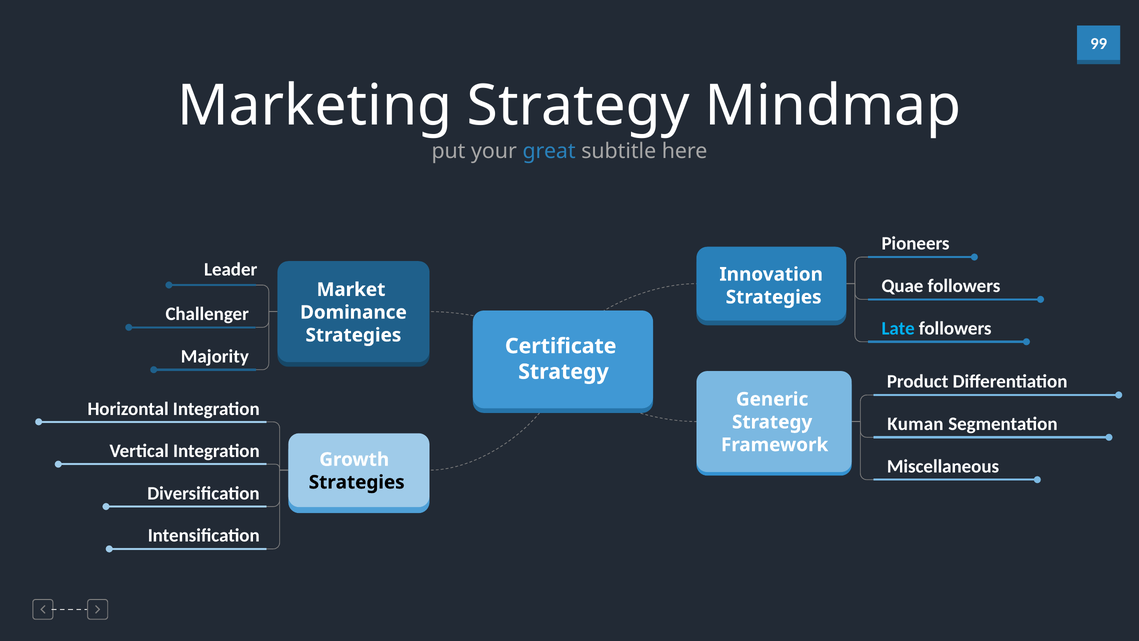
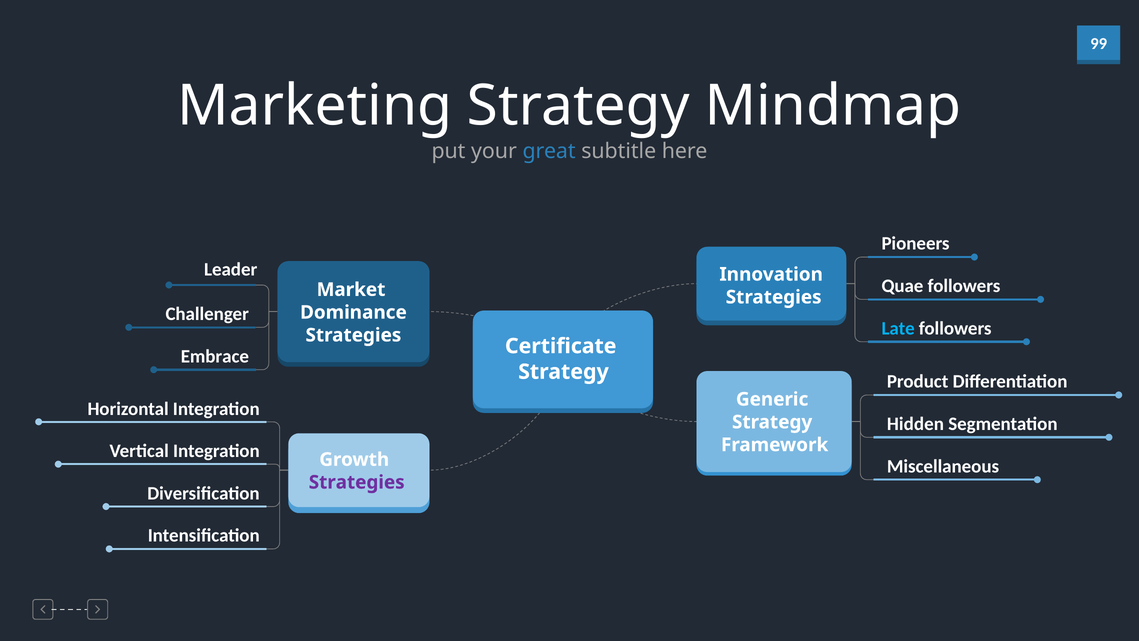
Majority: Majority -> Embrace
Kuman: Kuman -> Hidden
Strategies at (357, 482) colour: black -> purple
